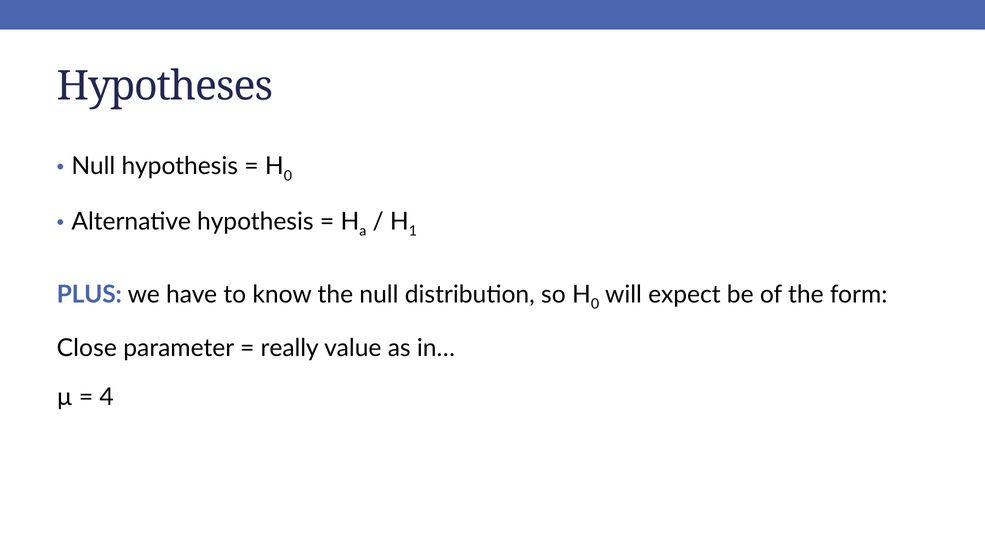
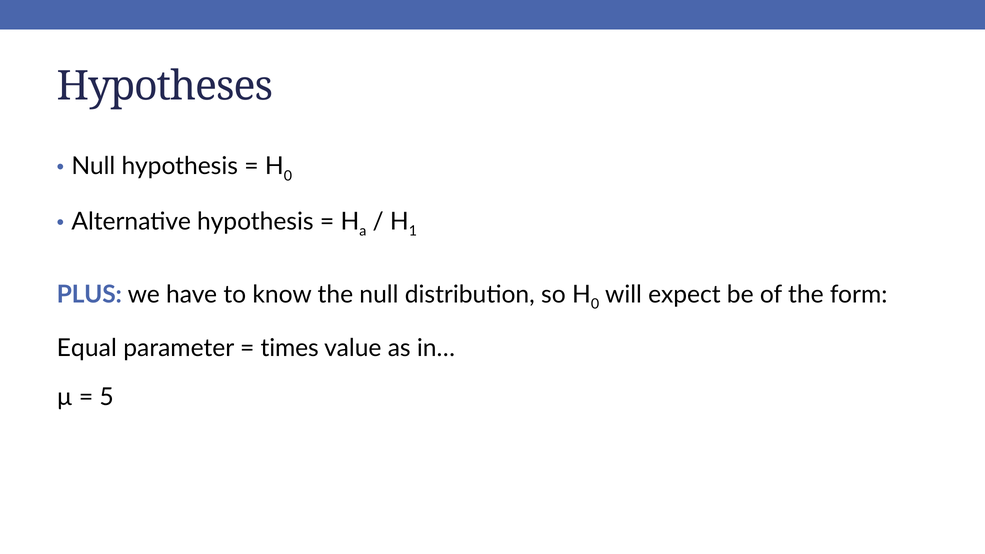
Close: Close -> Equal
really: really -> times
4: 4 -> 5
